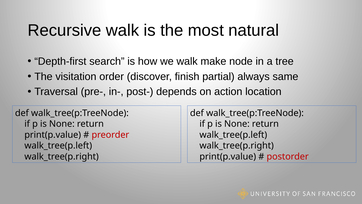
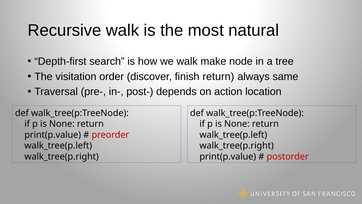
finish partial: partial -> return
